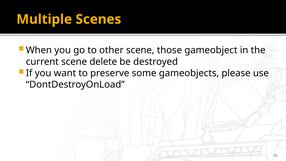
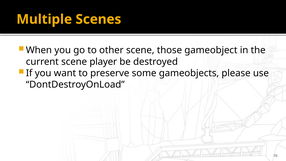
delete: delete -> player
